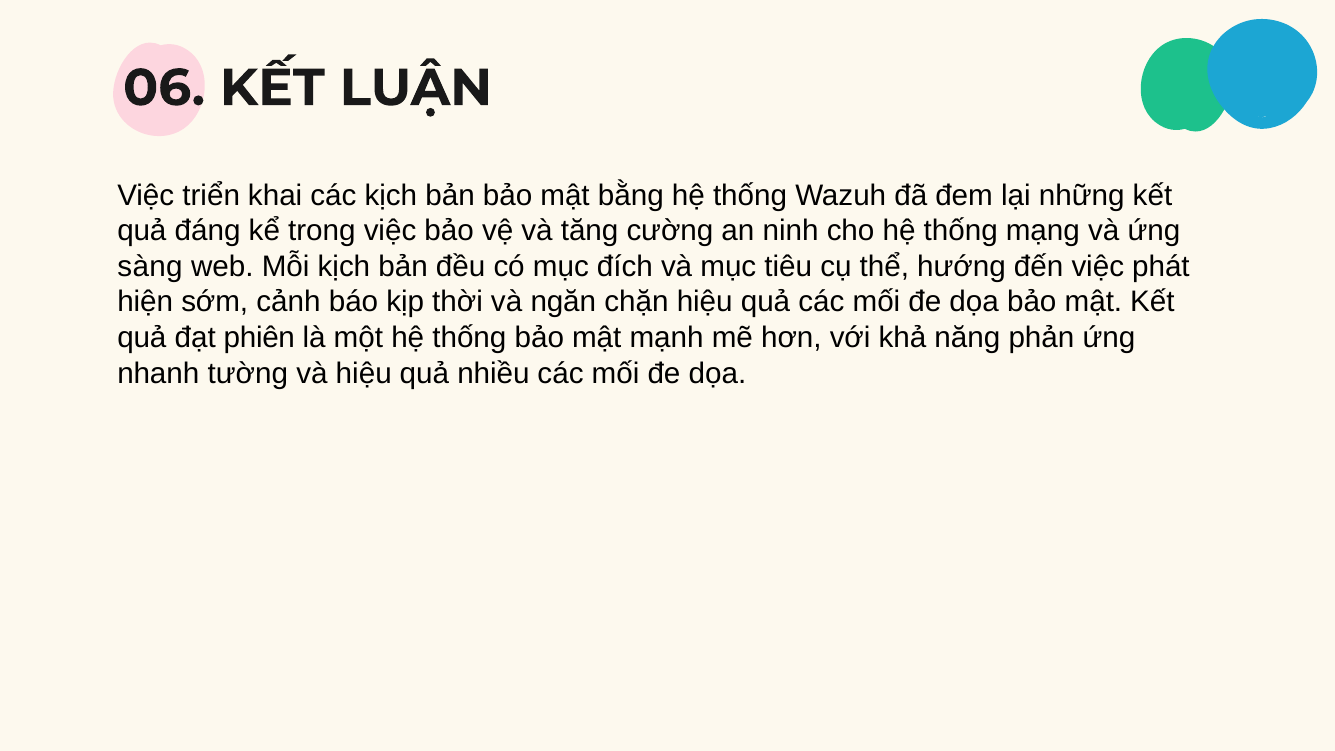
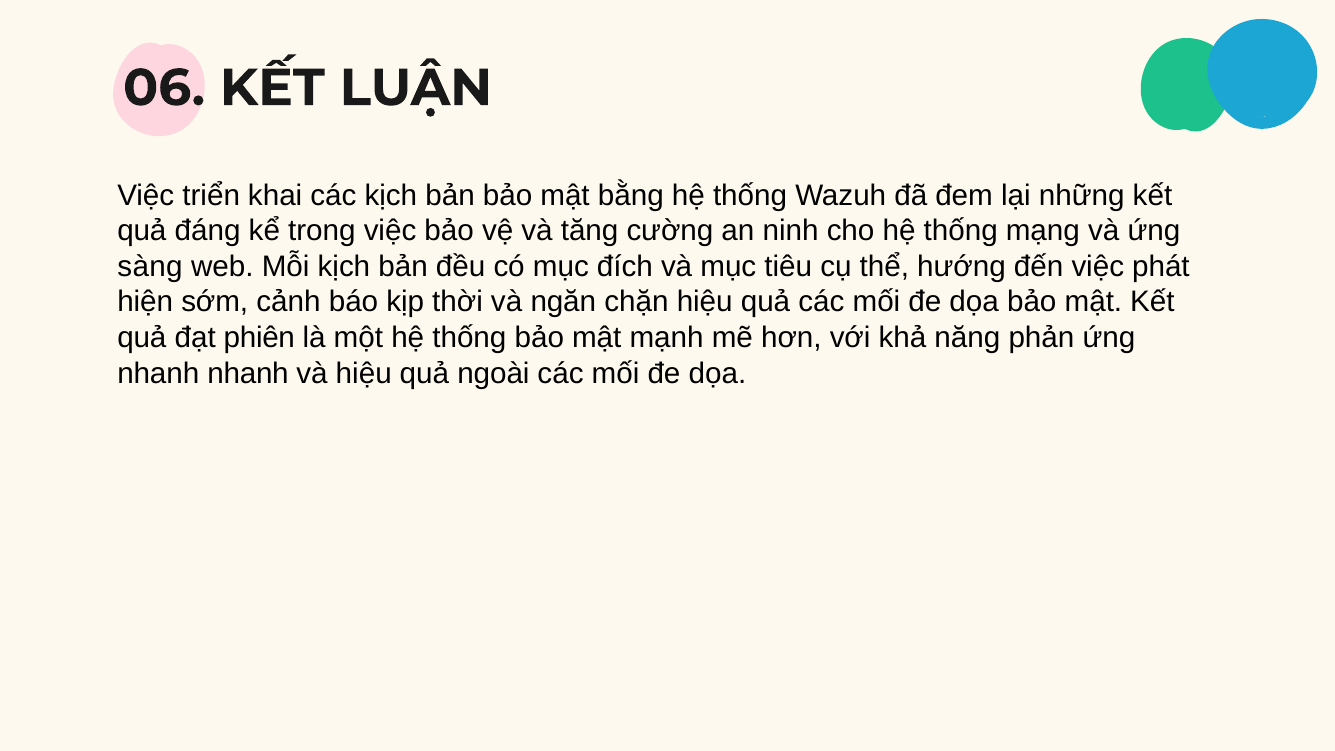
nhanh tường: tường -> nhanh
nhiều: nhiều -> ngoài
